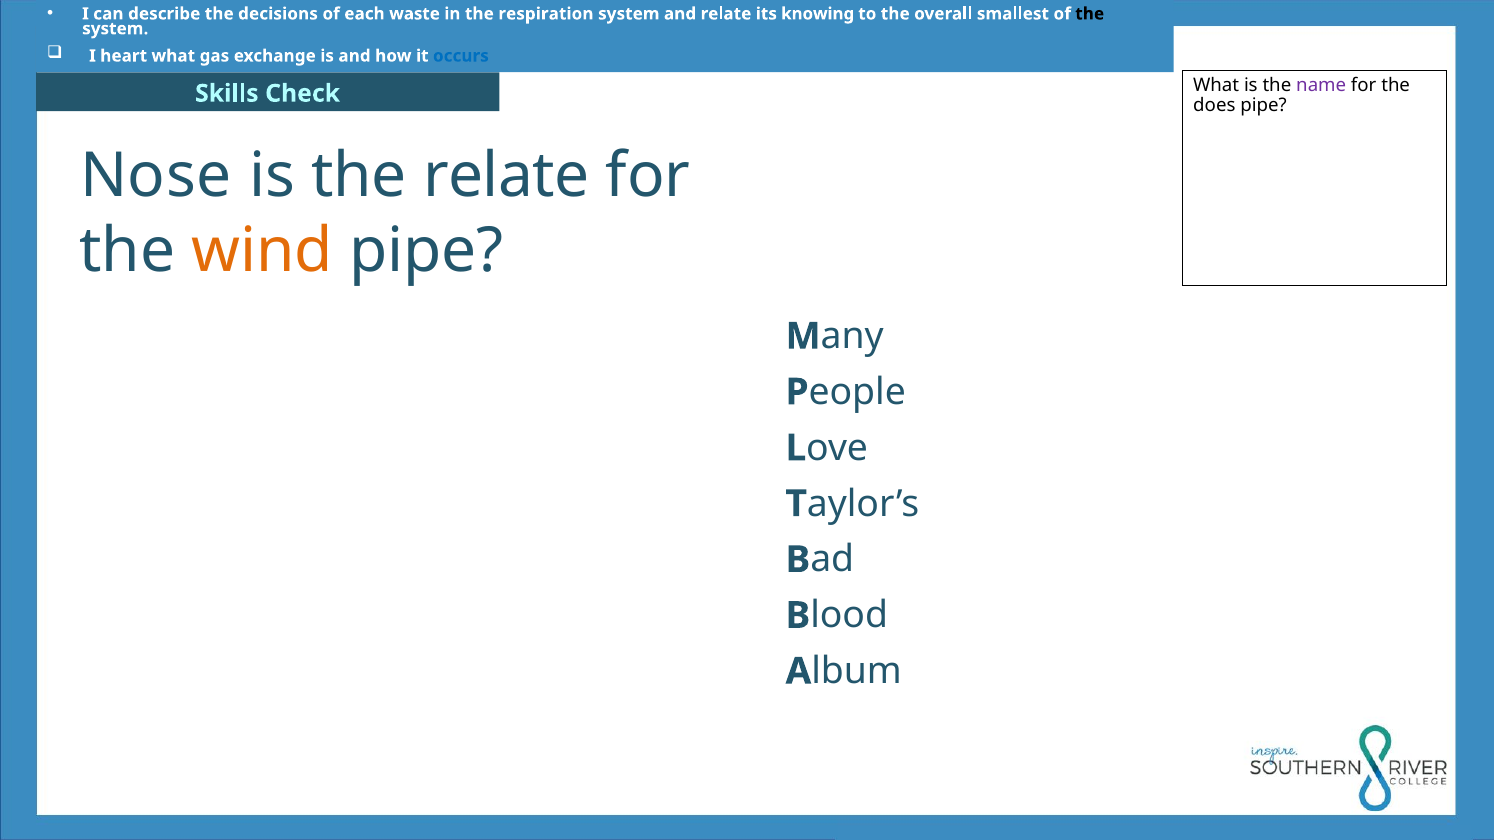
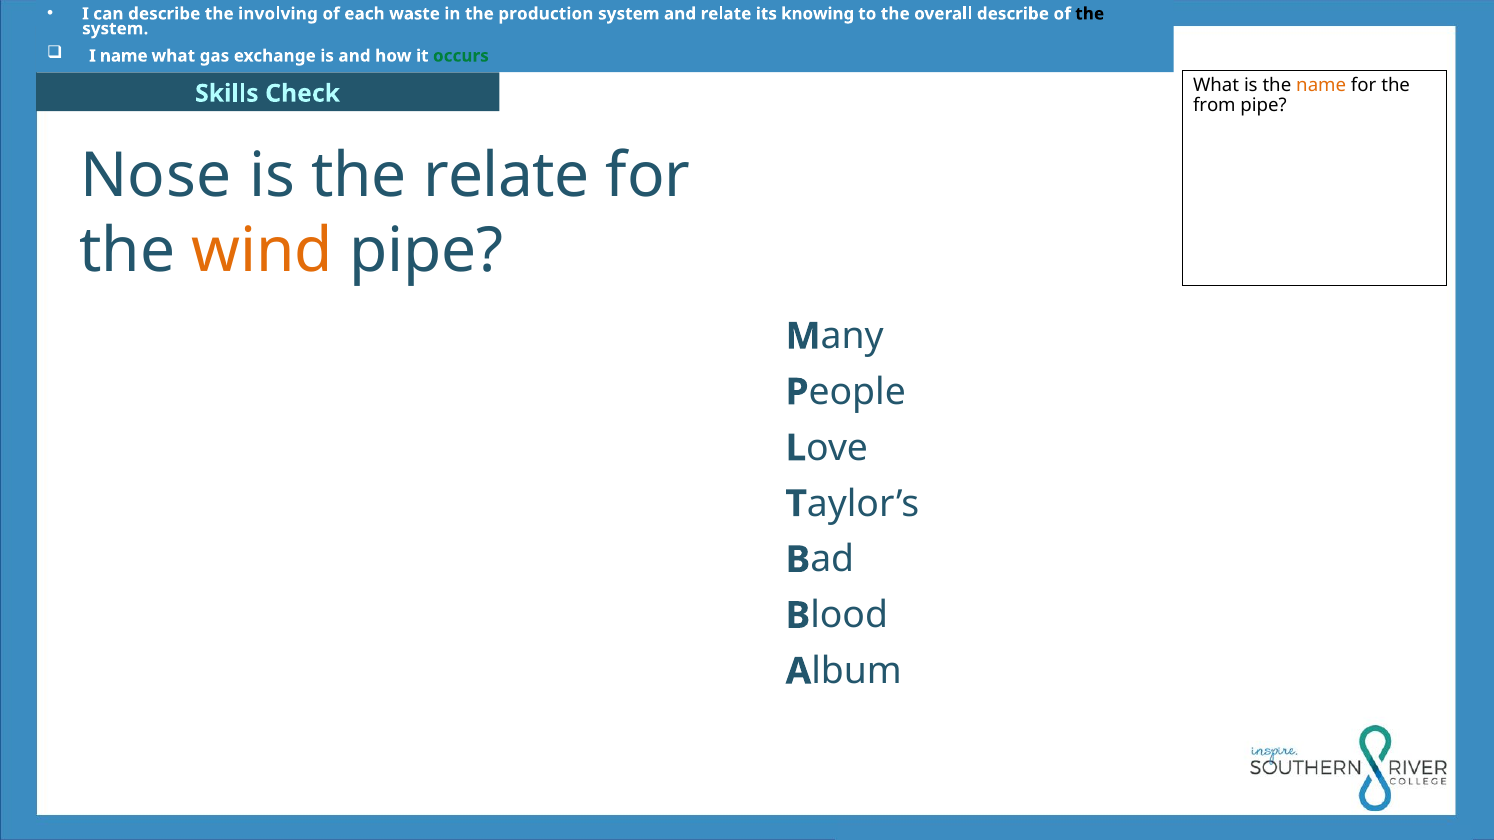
decisions: decisions -> involving
respiration: respiration -> production
overall smallest: smallest -> describe
I heart: heart -> name
occurs colour: blue -> green
name at (1321, 86) colour: purple -> orange
does: does -> from
